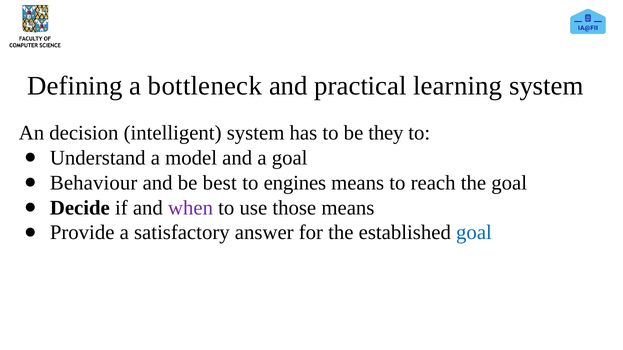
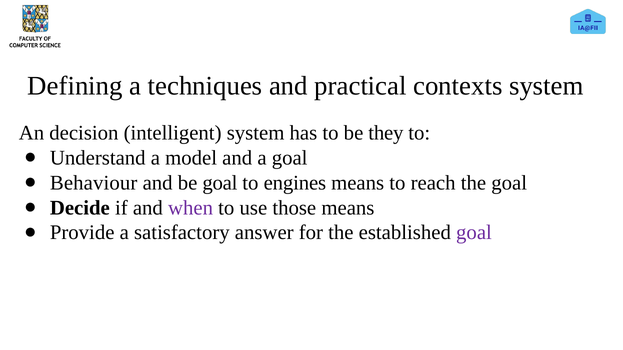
bottleneck: bottleneck -> techniques
learning: learning -> contexts
be best: best -> goal
goal at (474, 233) colour: blue -> purple
